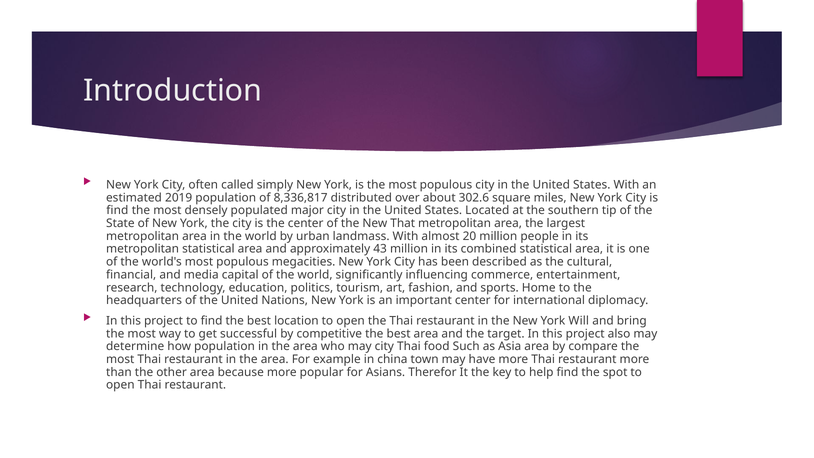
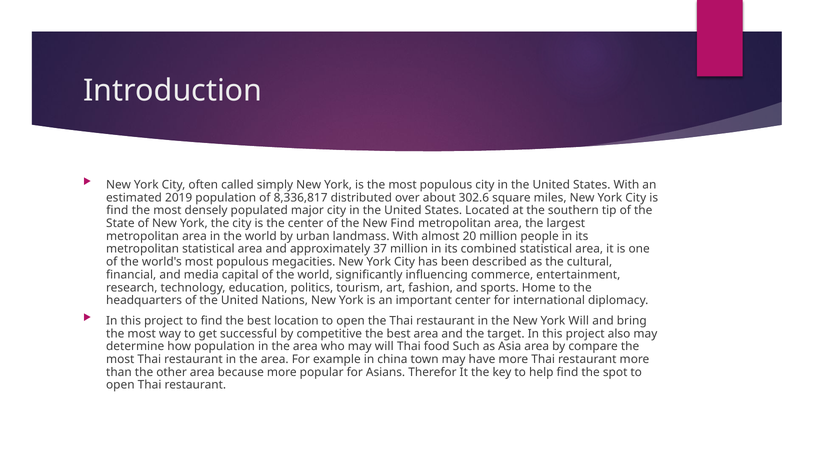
New That: That -> Find
43: 43 -> 37
may city: city -> will
